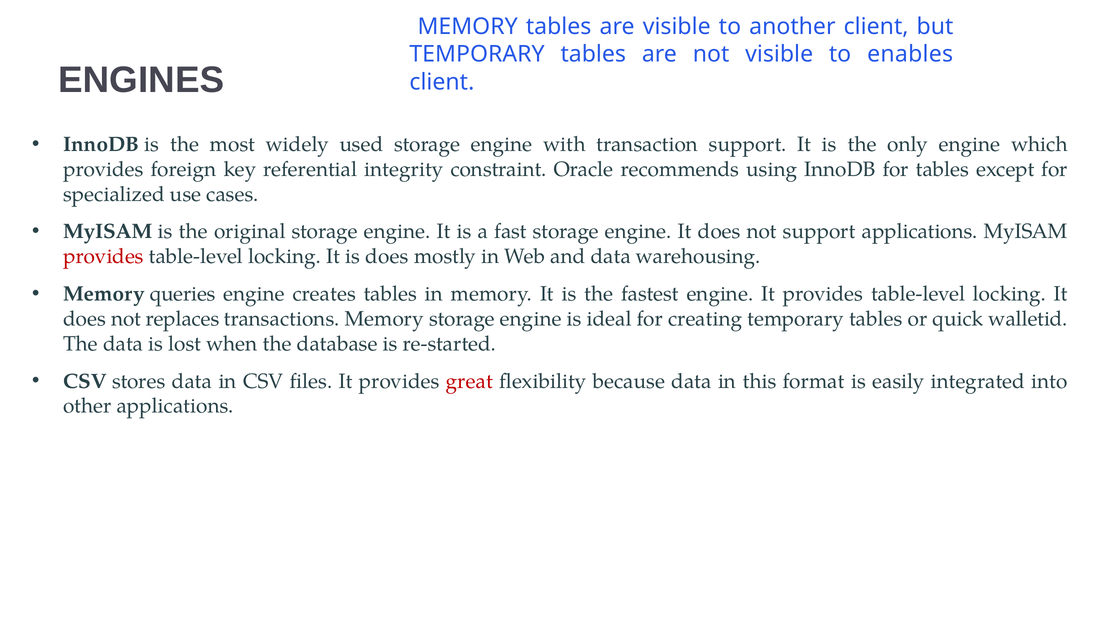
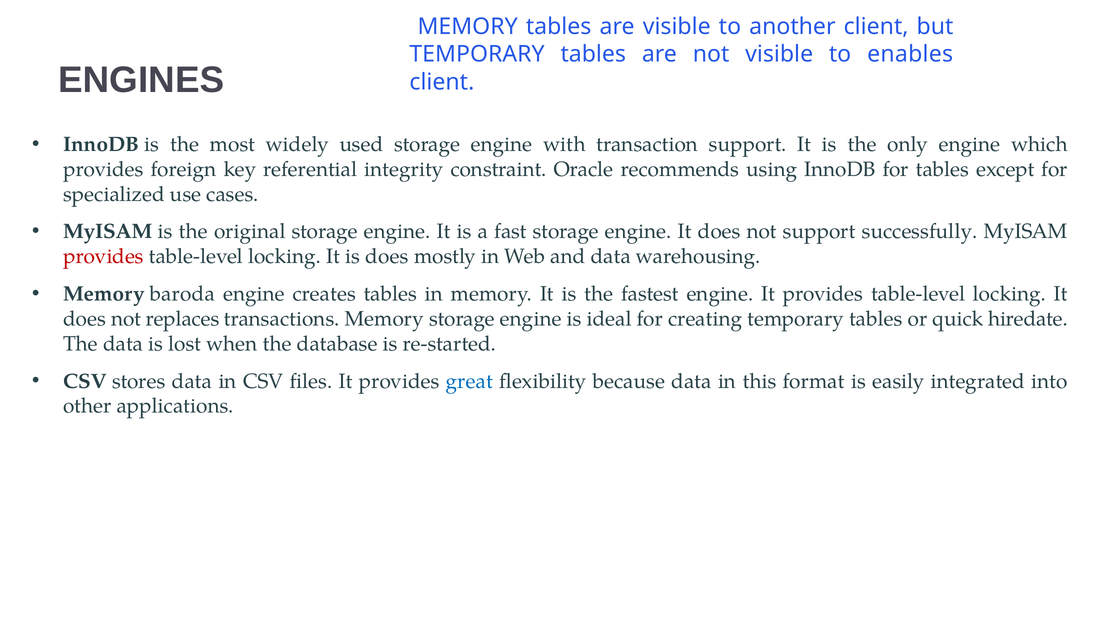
support applications: applications -> successfully
queries: queries -> baroda
walletid: walletid -> hiredate
great colour: red -> blue
